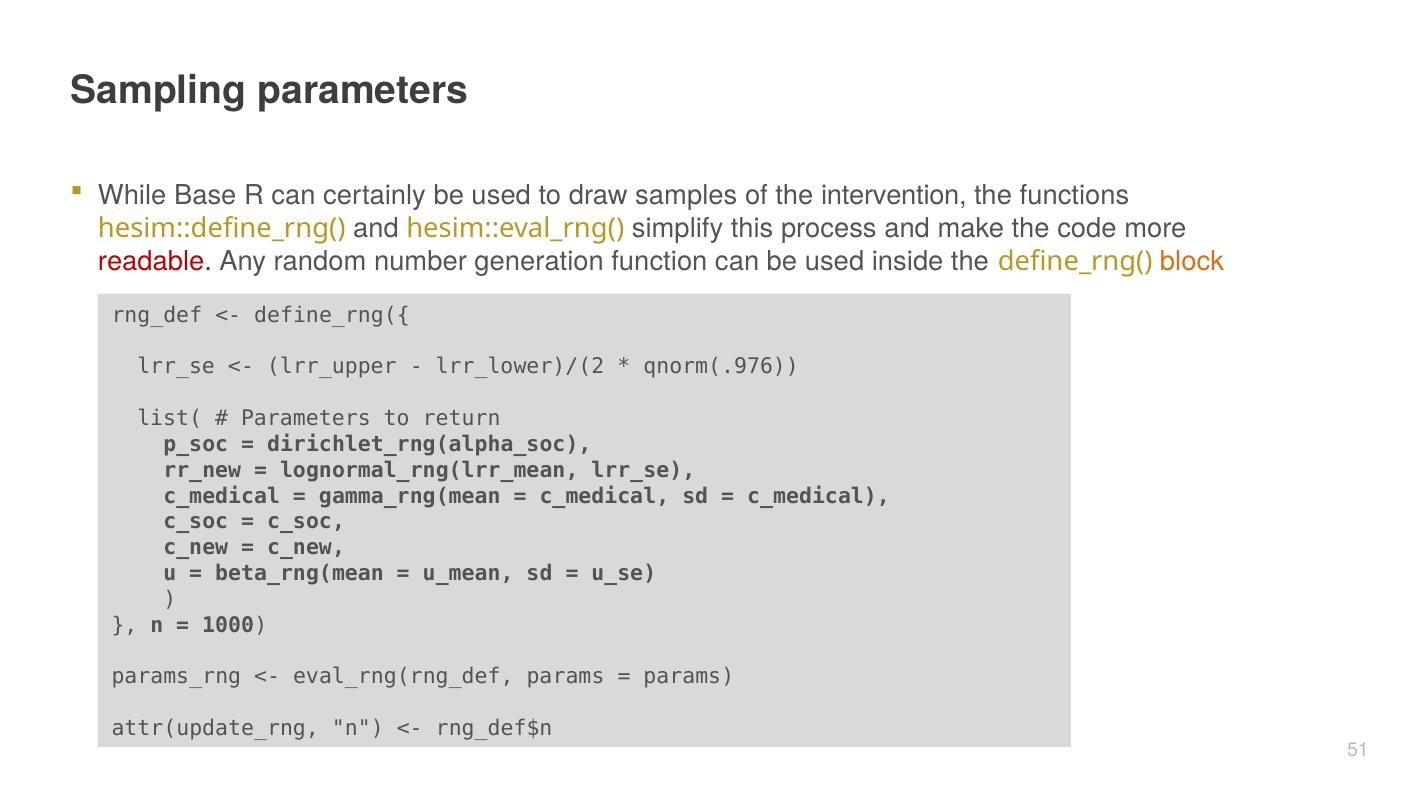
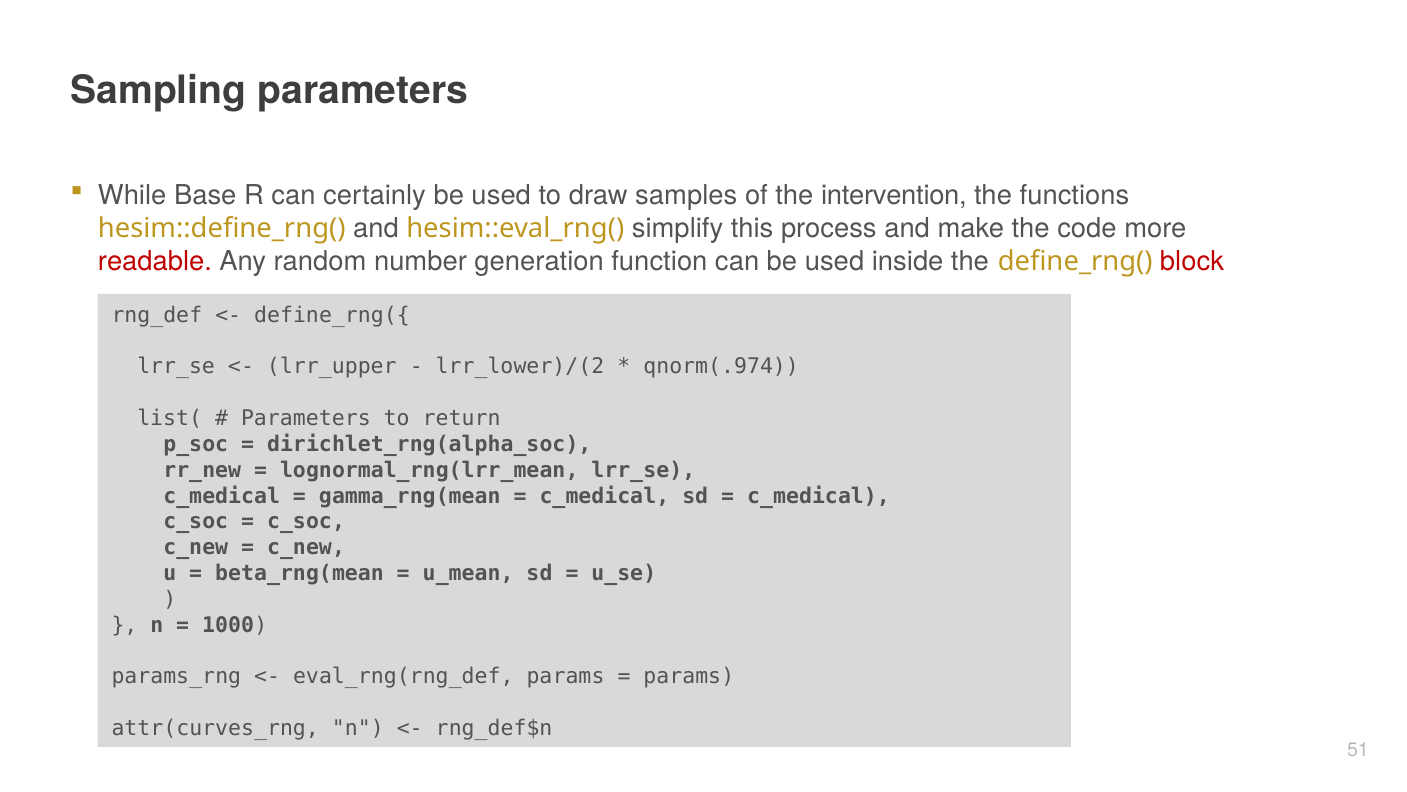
block colour: orange -> red
qnorm(.976: qnorm(.976 -> qnorm(.974
attr(update_rng: attr(update_rng -> attr(curves_rng
